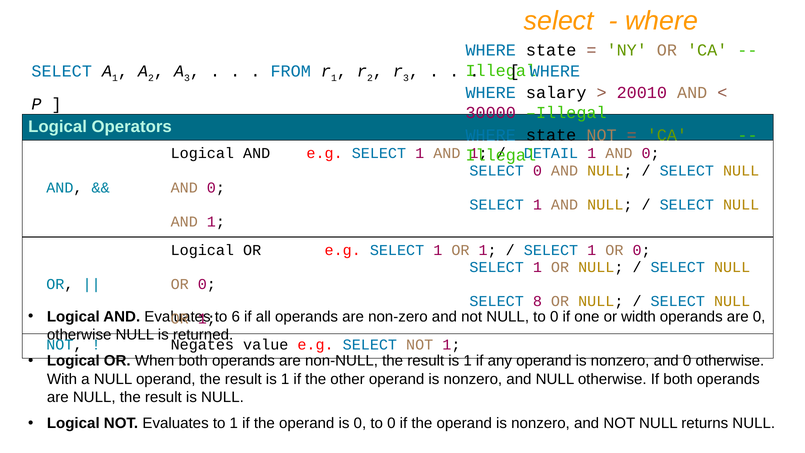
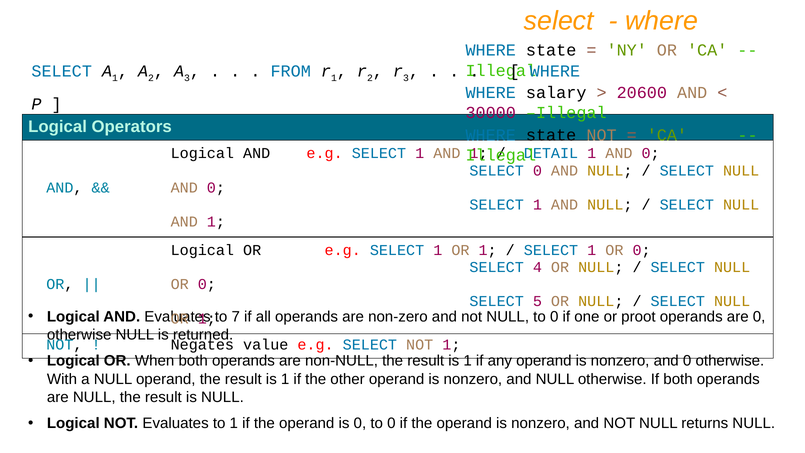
20010: 20010 -> 20600
1 at (537, 267): 1 -> 4
8: 8 -> 5
6: 6 -> 7
width: width -> proot
